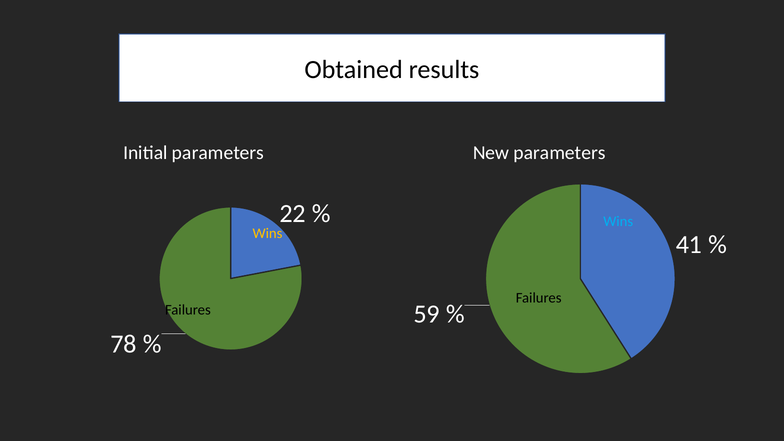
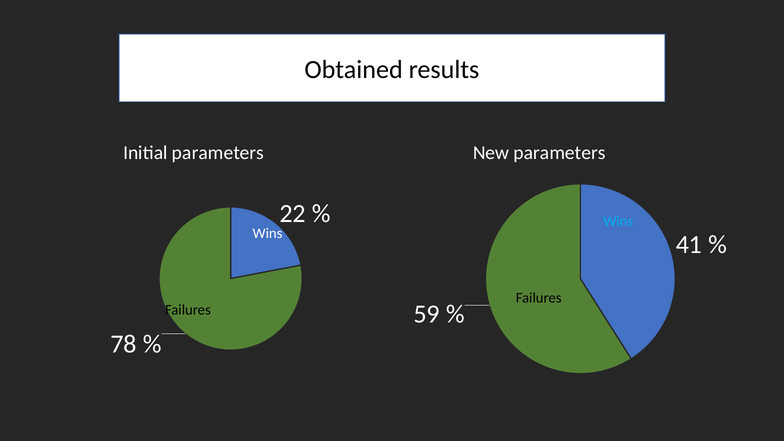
Wins at (268, 233) colour: yellow -> white
